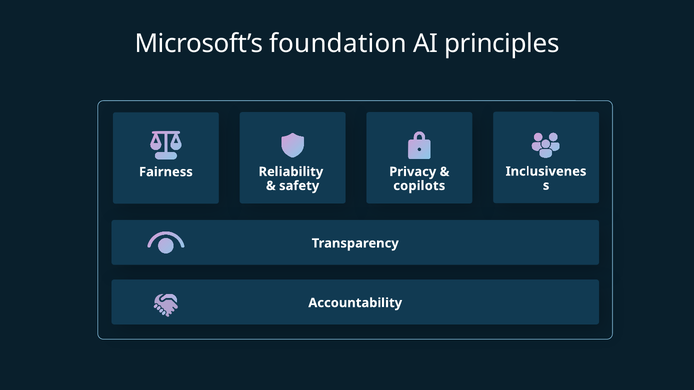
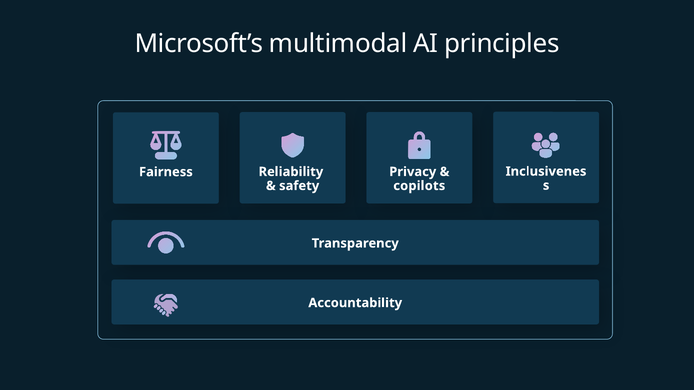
foundation: foundation -> multimodal
